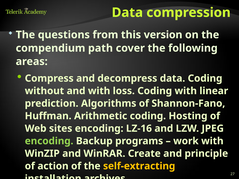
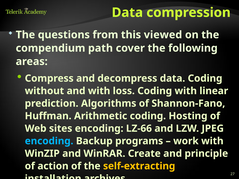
version: version -> viewed
LZ-16: LZ-16 -> LZ-66
encoding at (49, 141) colour: light green -> light blue
